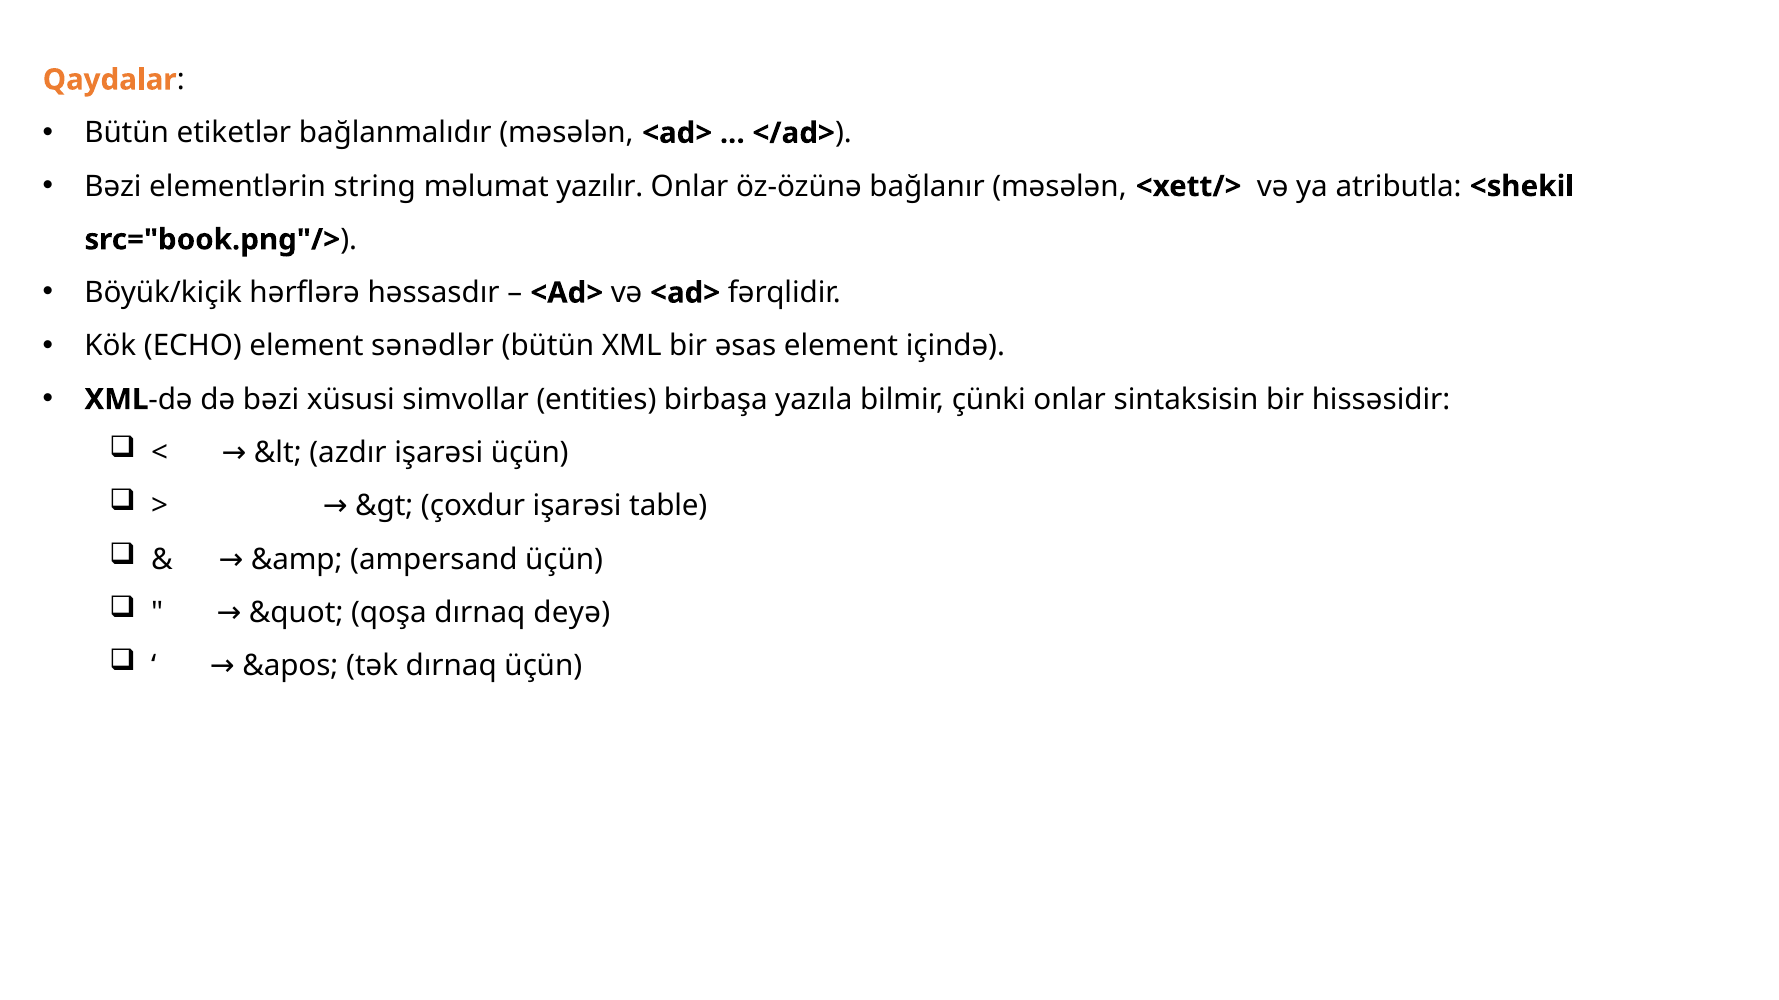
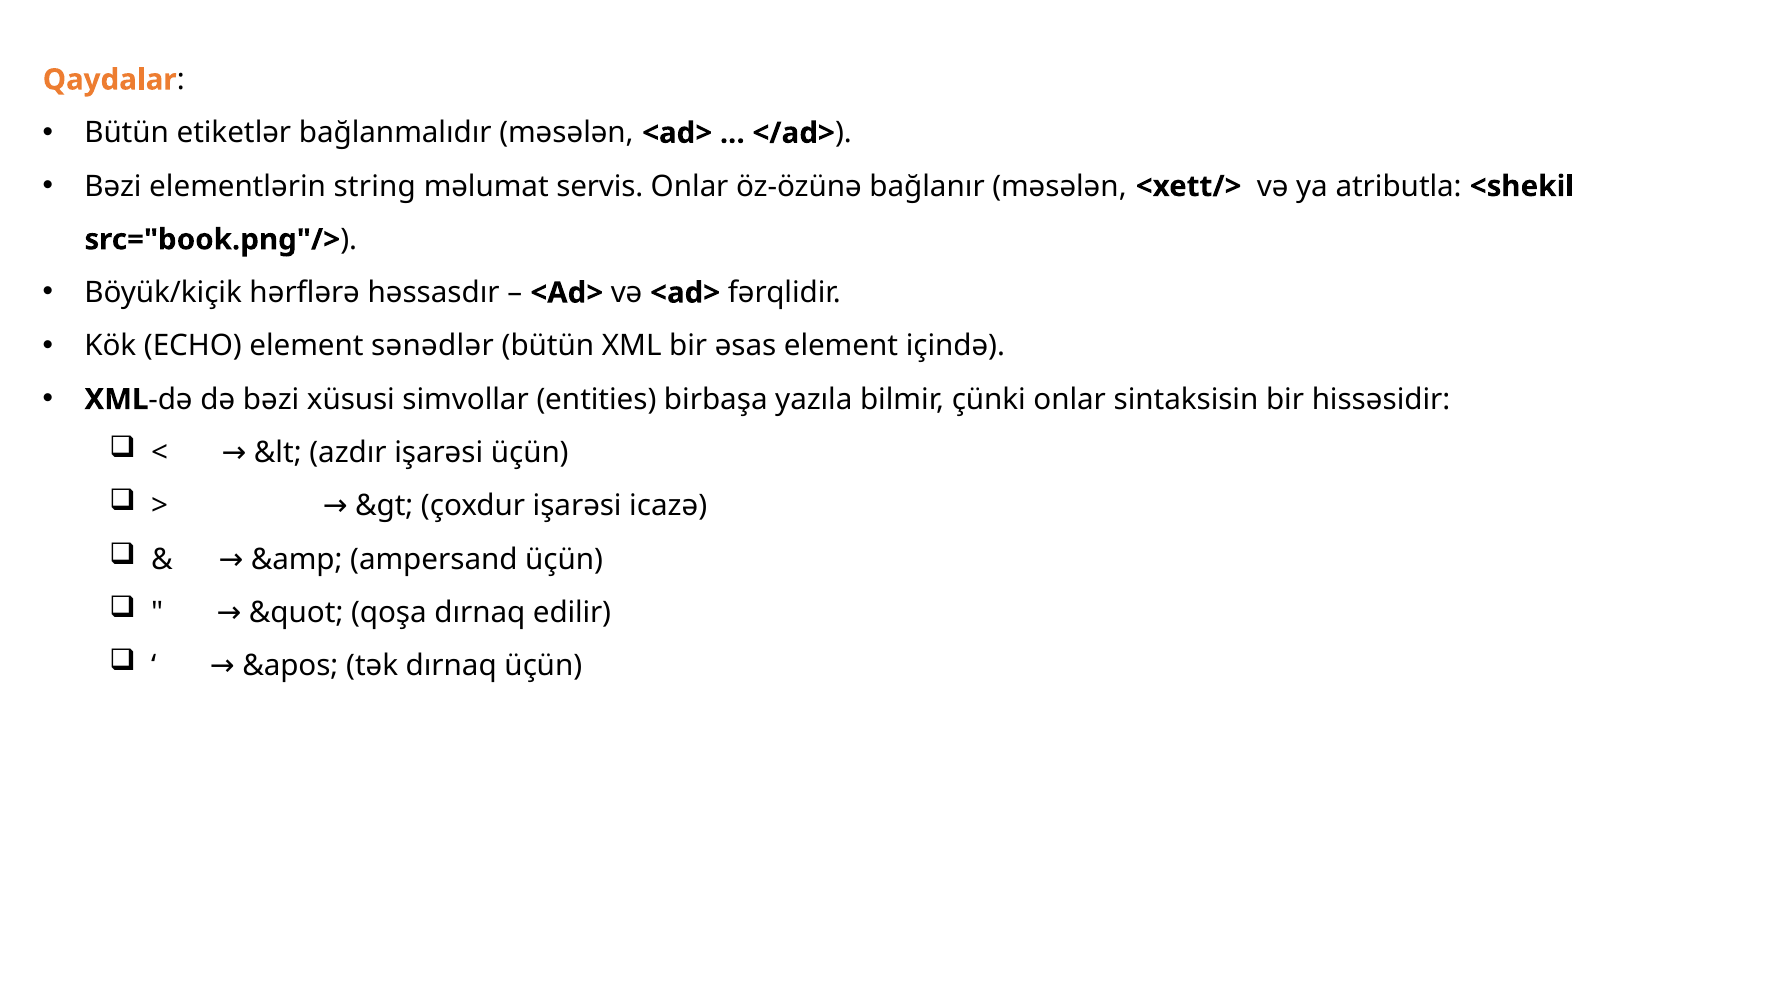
yazılır: yazılır -> servis
table: table -> icazə
deyə: deyə -> edilir
